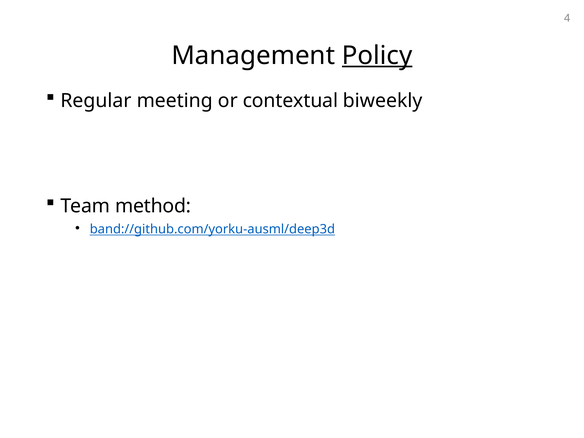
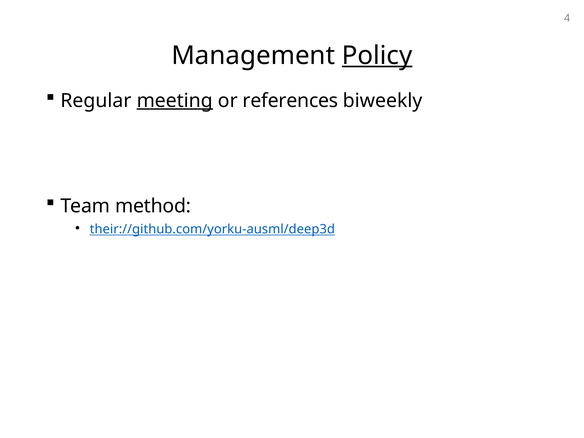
meeting underline: none -> present
contextual: contextual -> references
band://github.com/yorku-ausml/deep3d: band://github.com/yorku-ausml/deep3d -> their://github.com/yorku-ausml/deep3d
